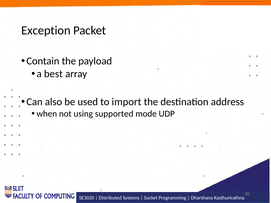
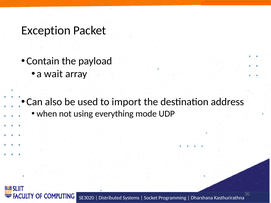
best: best -> wait
supported: supported -> everything
